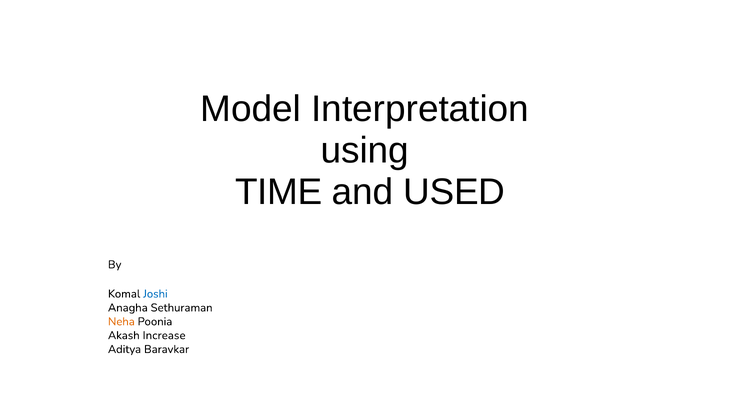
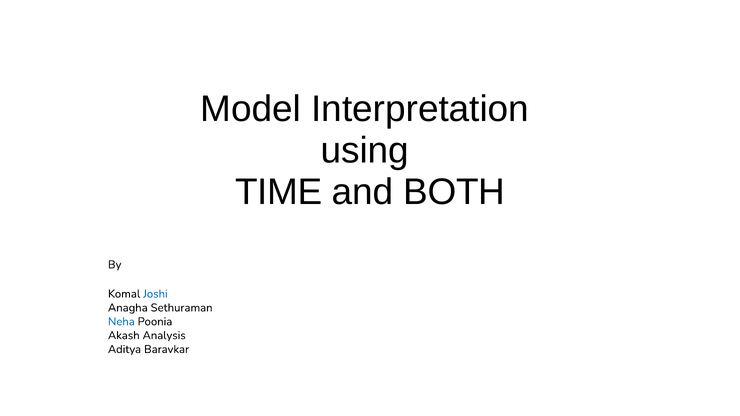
USED: USED -> BOTH
Neha colour: orange -> blue
Increase: Increase -> Analysis
